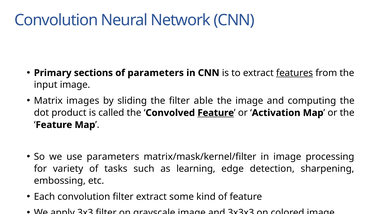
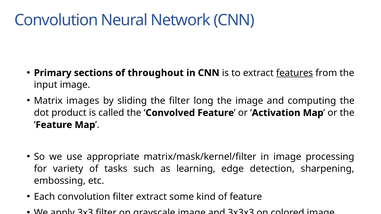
of parameters: parameters -> throughout
able: able -> long
Feature at (216, 113) underline: present -> none
use parameters: parameters -> appropriate
